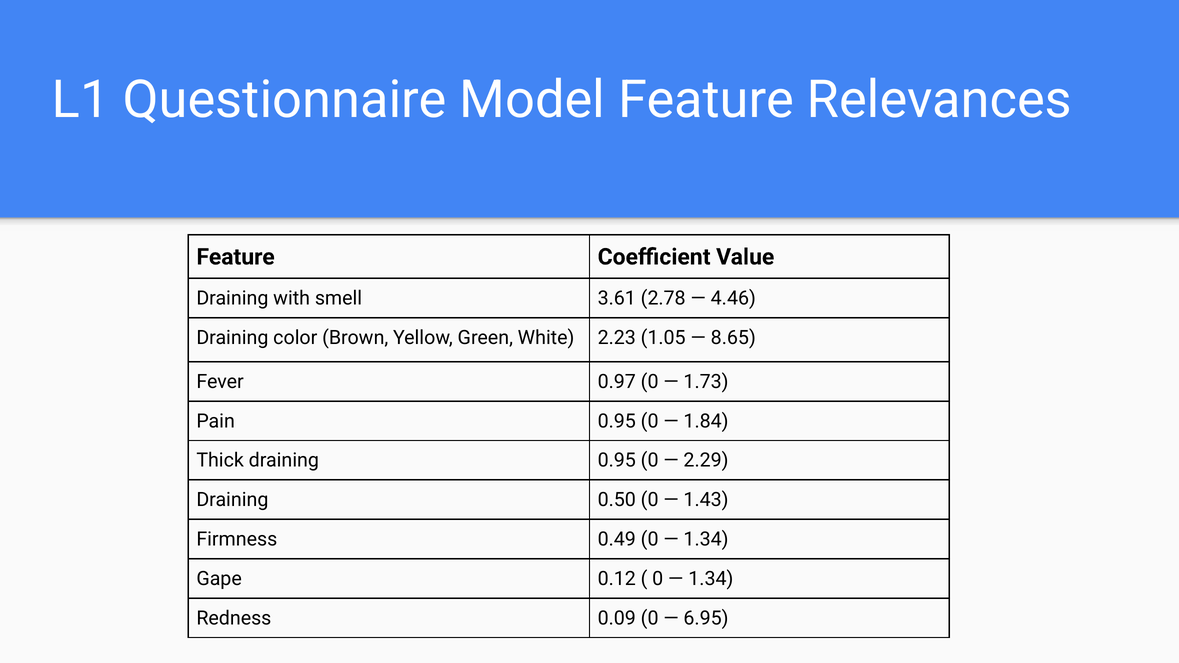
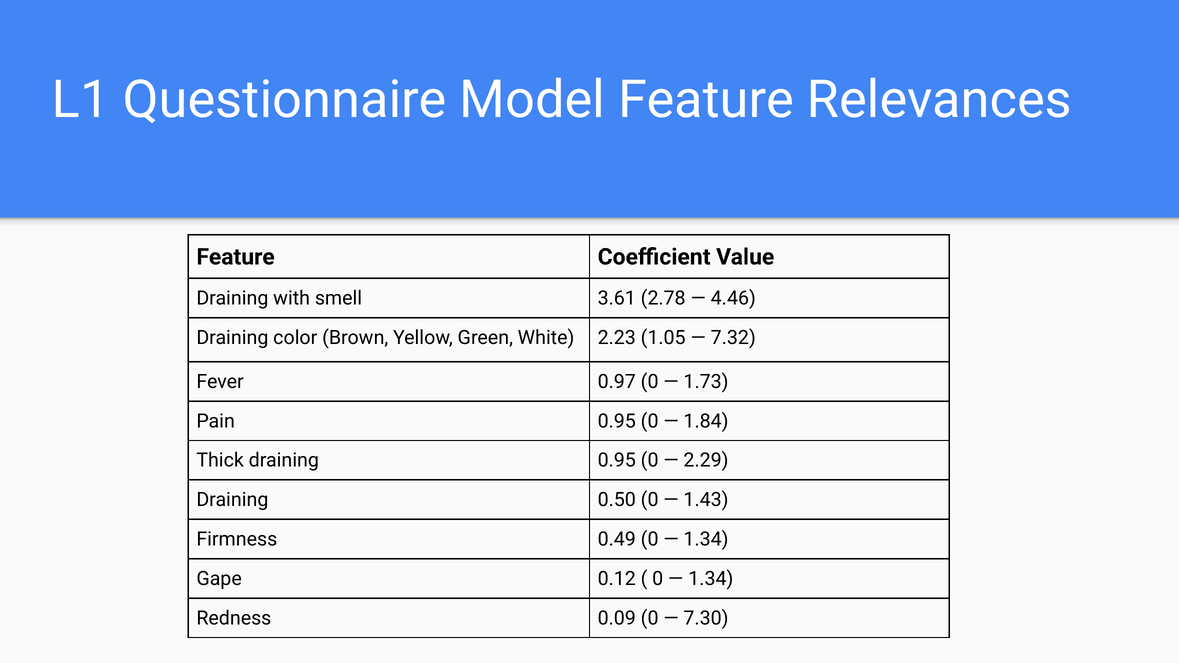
8.65: 8.65 -> 7.32
6.95: 6.95 -> 7.30
